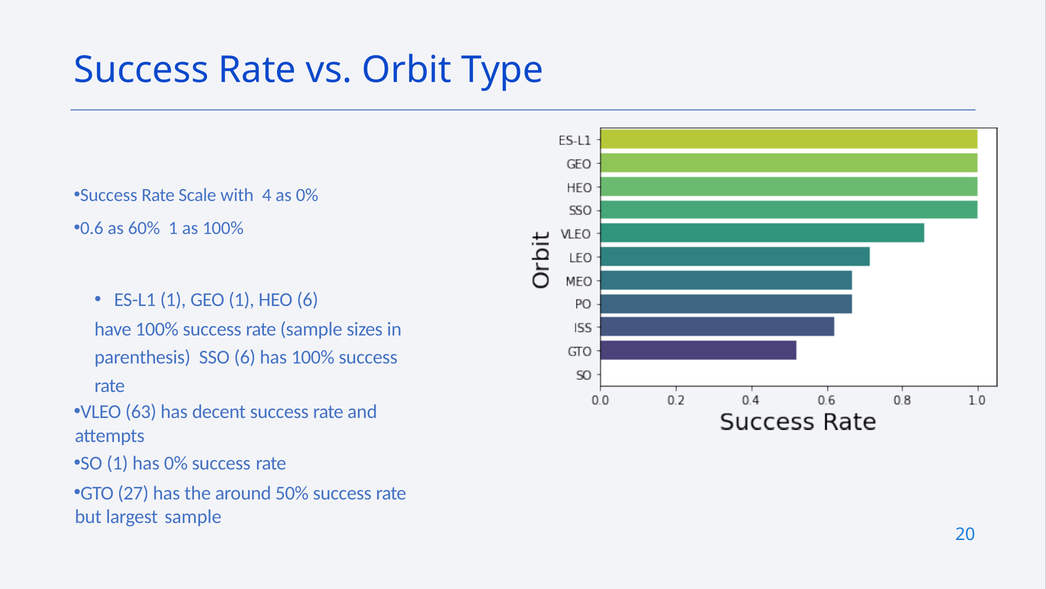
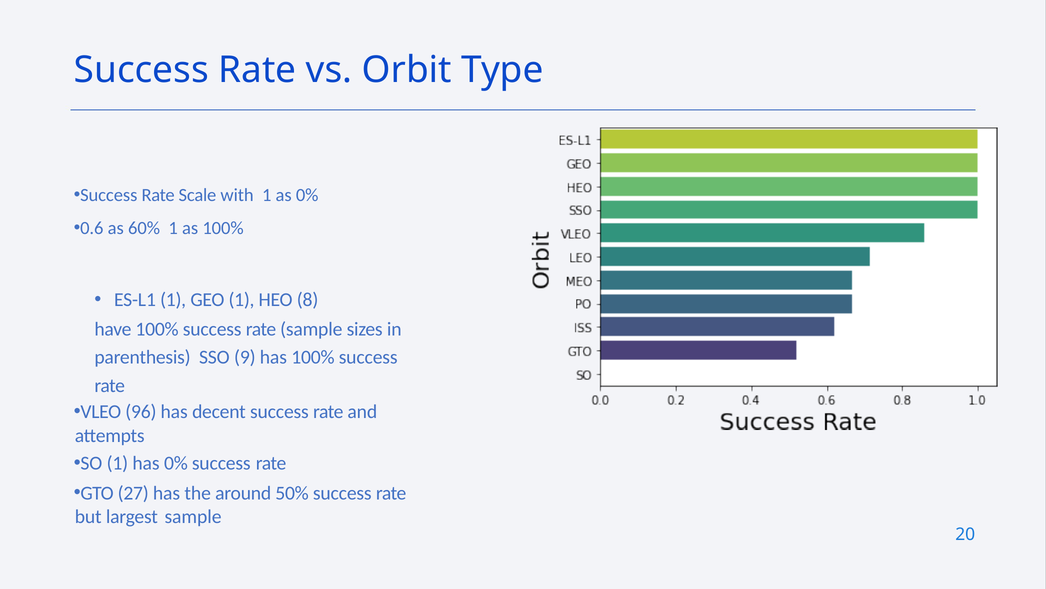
with 4: 4 -> 1
HEO 6: 6 -> 8
SSO 6: 6 -> 9
63: 63 -> 96
